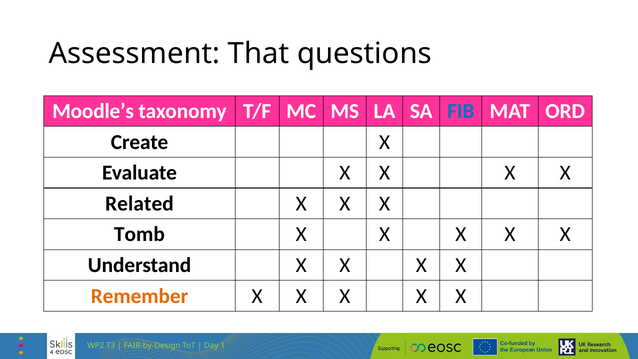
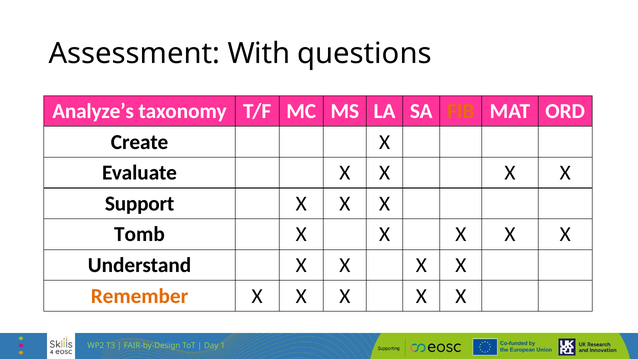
That: That -> With
Moodle’s: Moodle’s -> Analyze’s
FIB colour: blue -> orange
Related: Related -> Support
